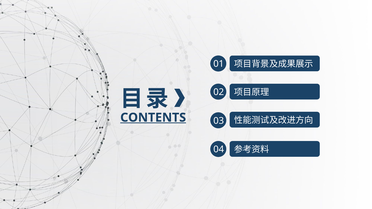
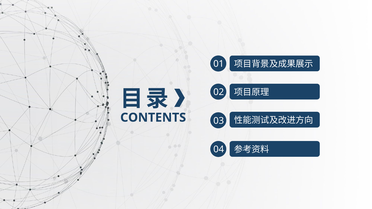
CONTENTS underline: present -> none
